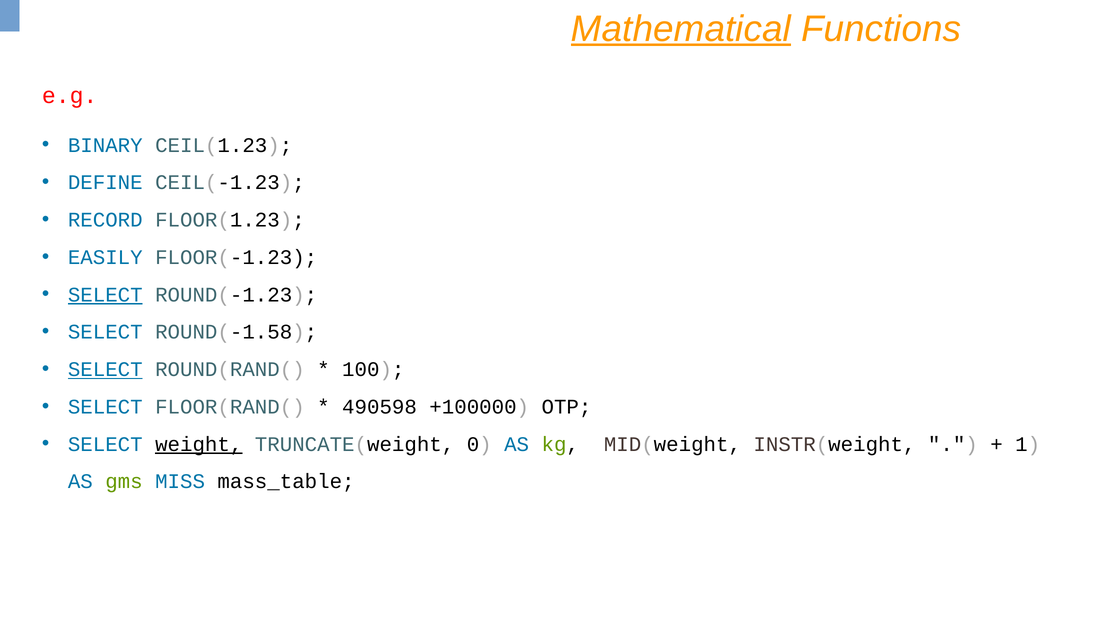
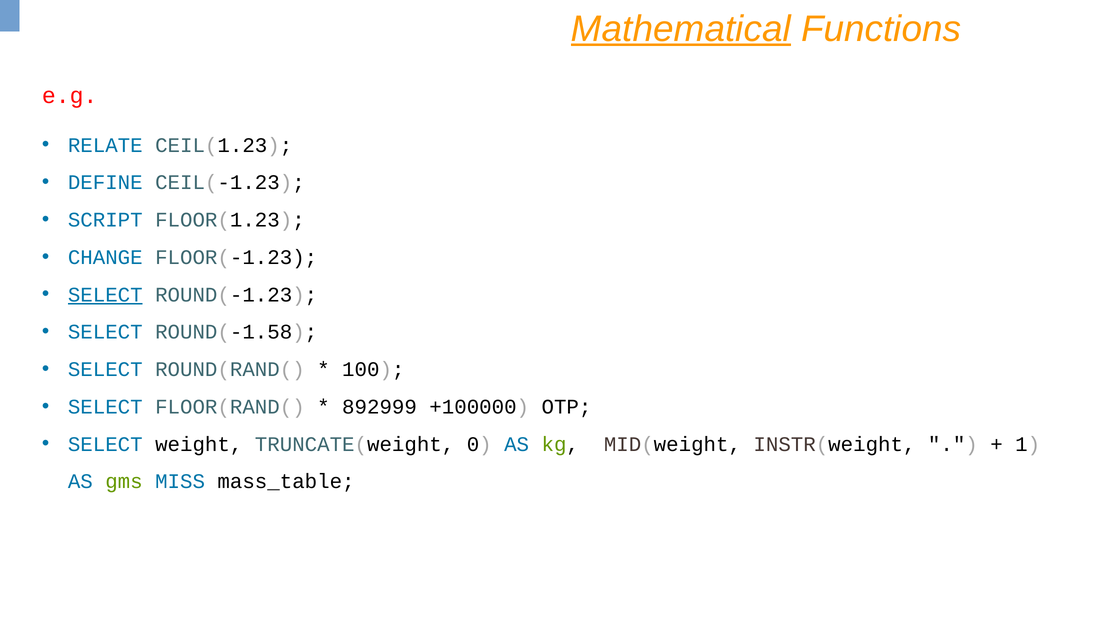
BINARY: BINARY -> RELATE
RECORD: RECORD -> SCRIPT
EASILY: EASILY -> CHANGE
SELECT at (105, 370) underline: present -> none
490598: 490598 -> 892999
weight underline: present -> none
